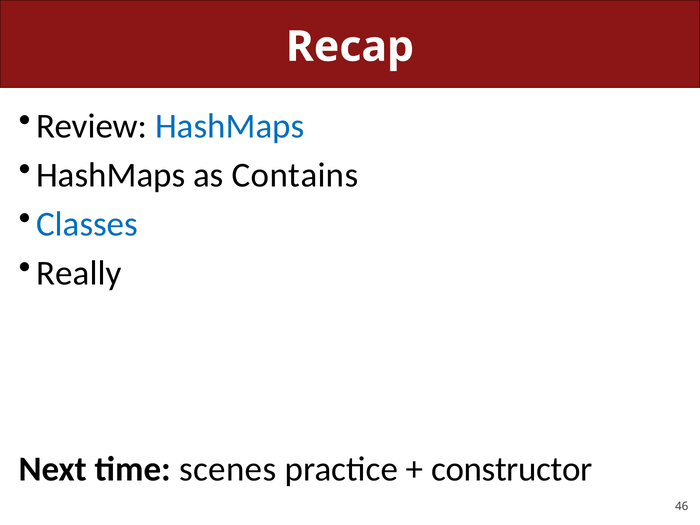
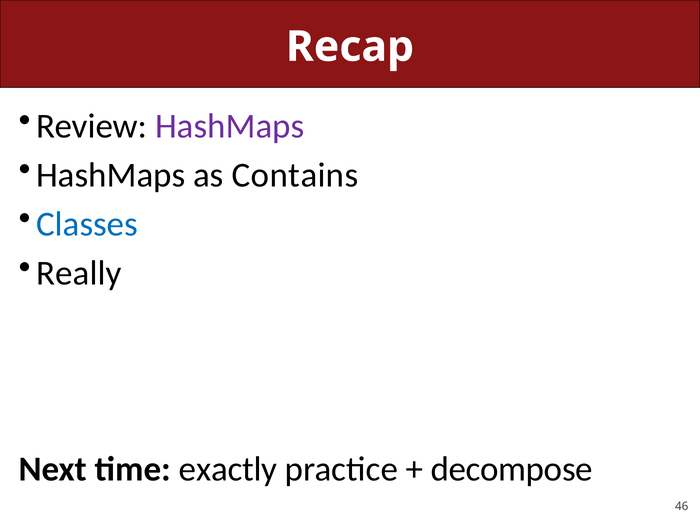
HashMaps at (230, 126) colour: blue -> purple
scenes: scenes -> exactly
constructor: constructor -> decompose
